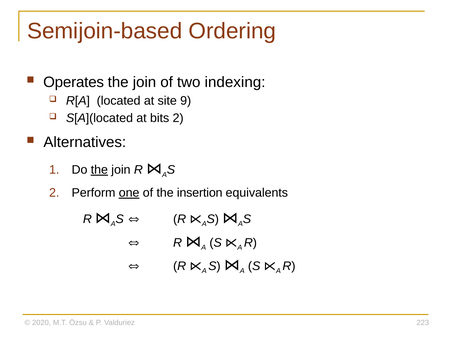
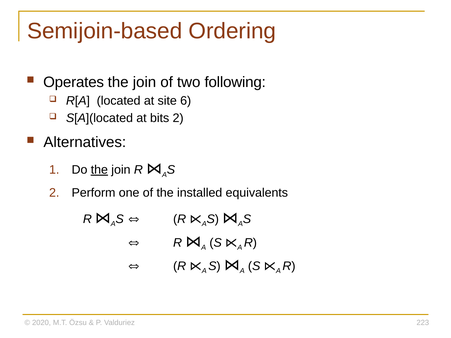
indexing: indexing -> following
9: 9 -> 6
one underline: present -> none
insertion: insertion -> installed
